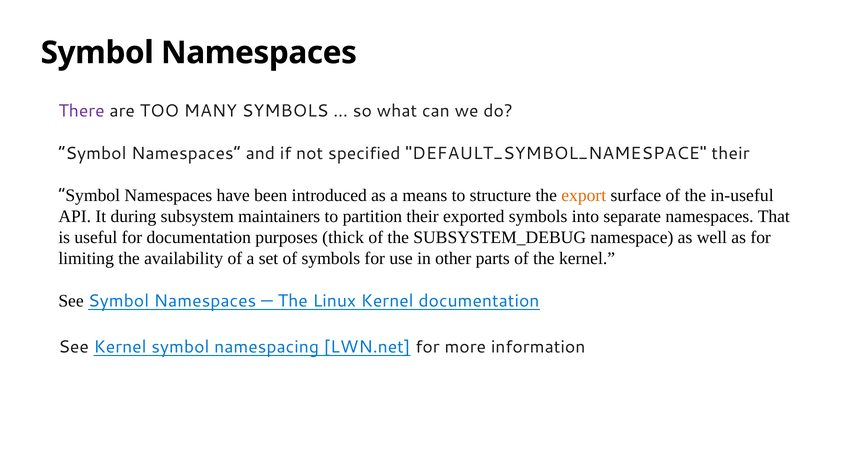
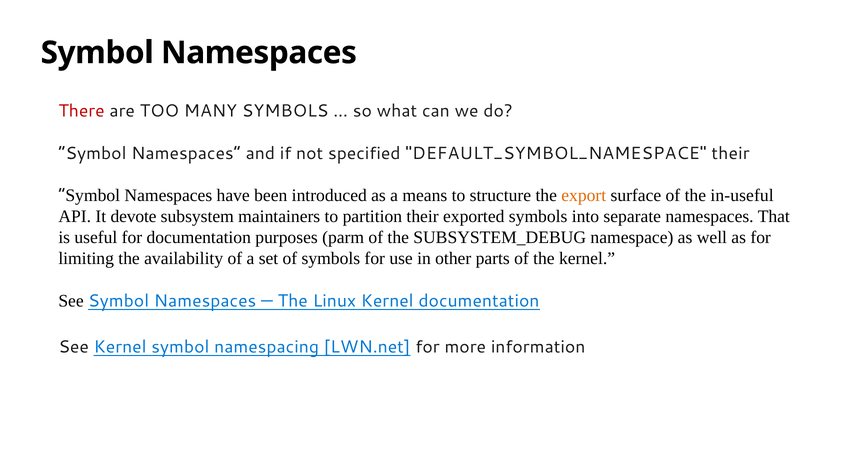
There colour: purple -> red
during: during -> devote
thick: thick -> parm
